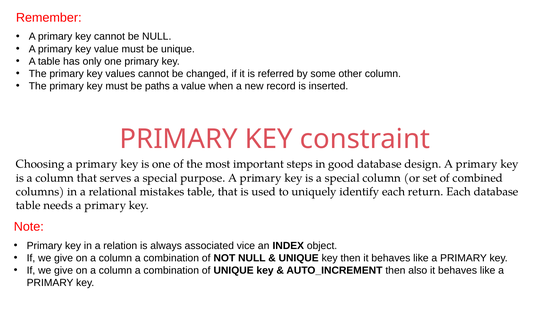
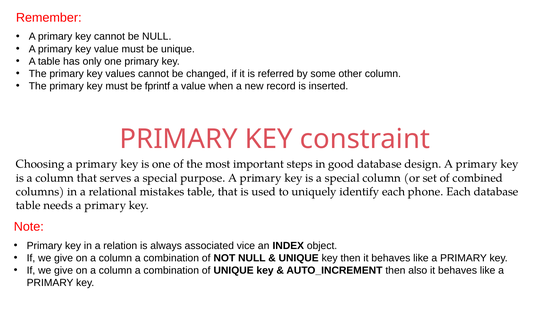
paths: paths -> fprintf
return: return -> phone
